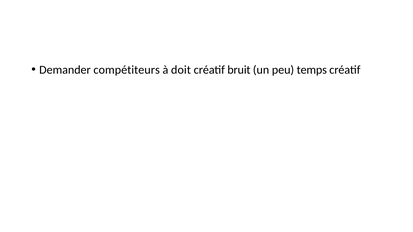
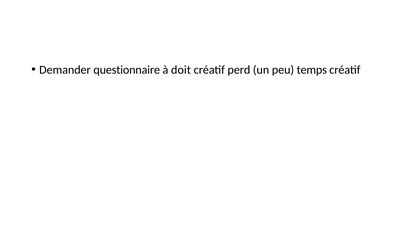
compétiteurs: compétiteurs -> questionnaire
bruit: bruit -> perd
